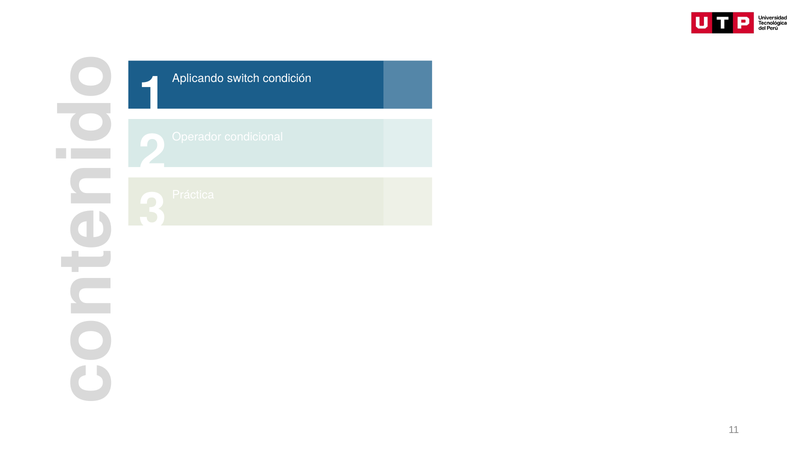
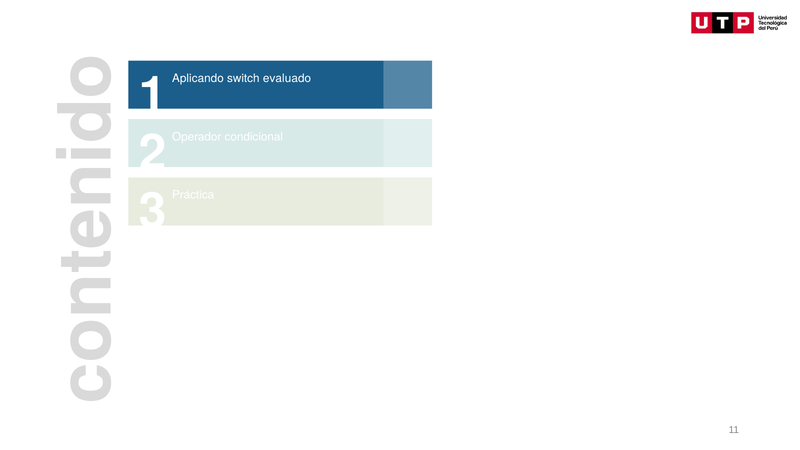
condición: condición -> evaluado
